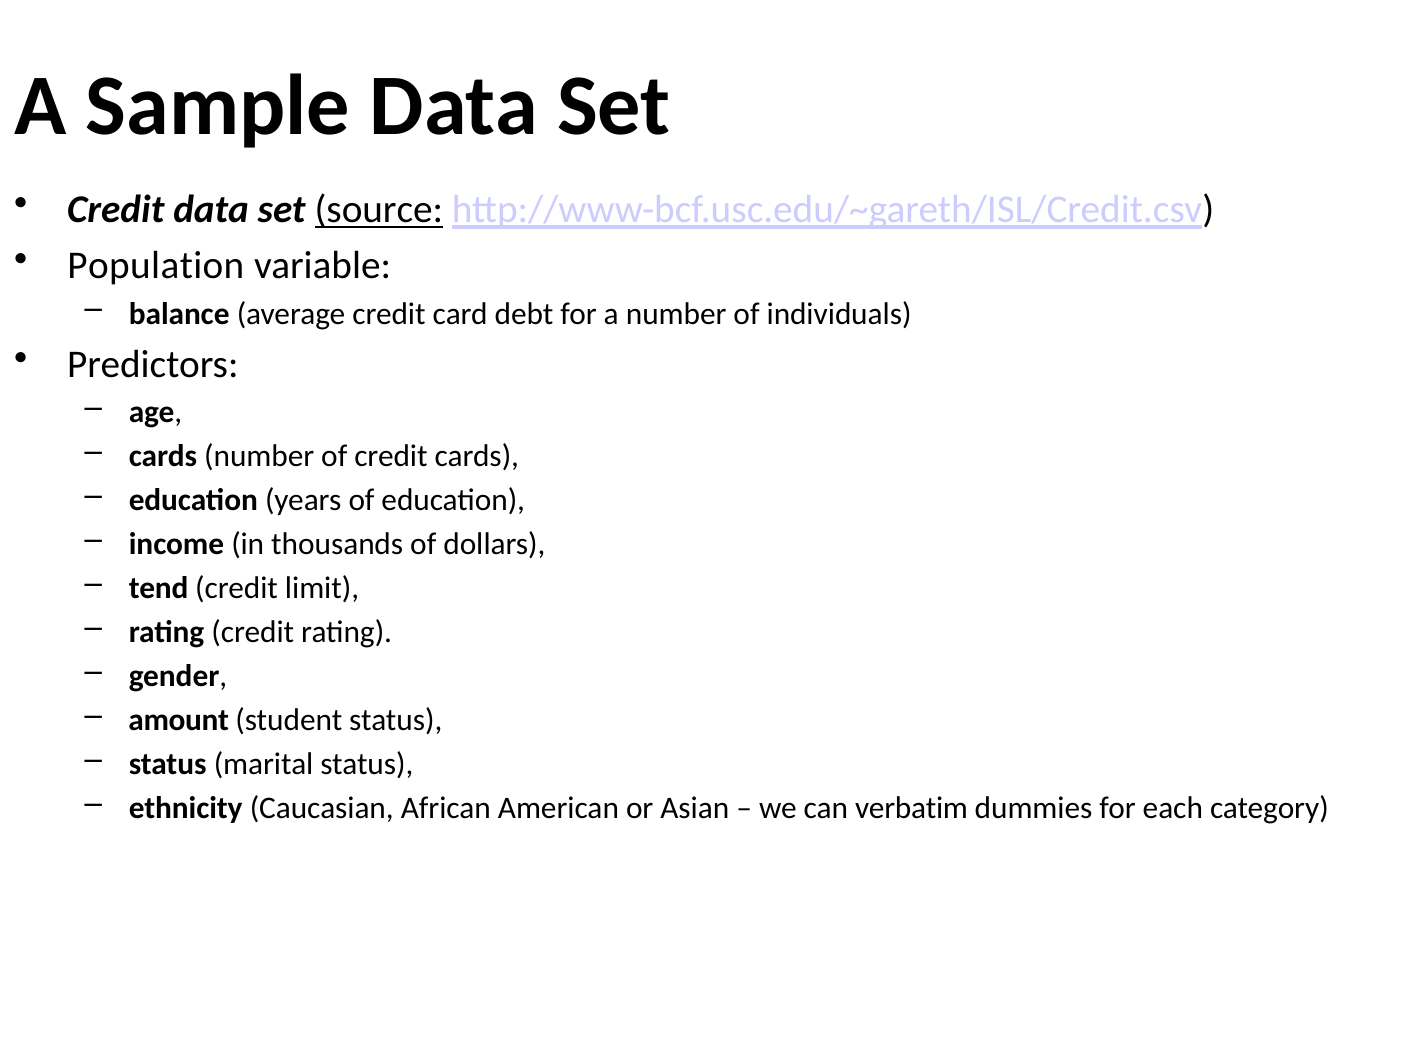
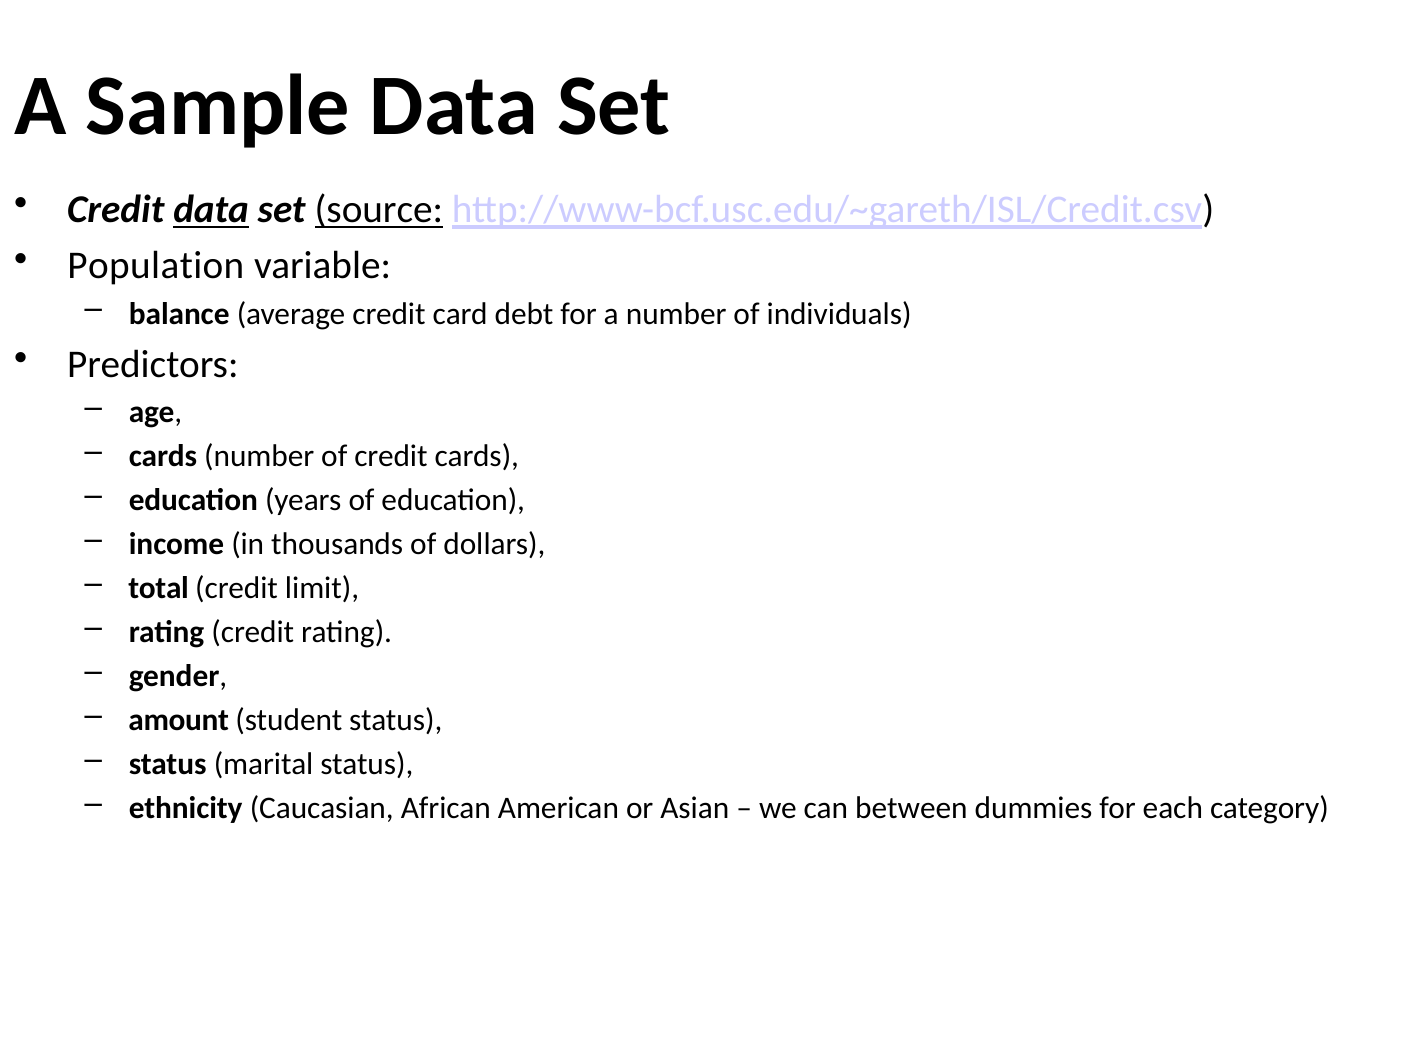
data at (211, 210) underline: none -> present
tend: tend -> total
verbatim: verbatim -> between
